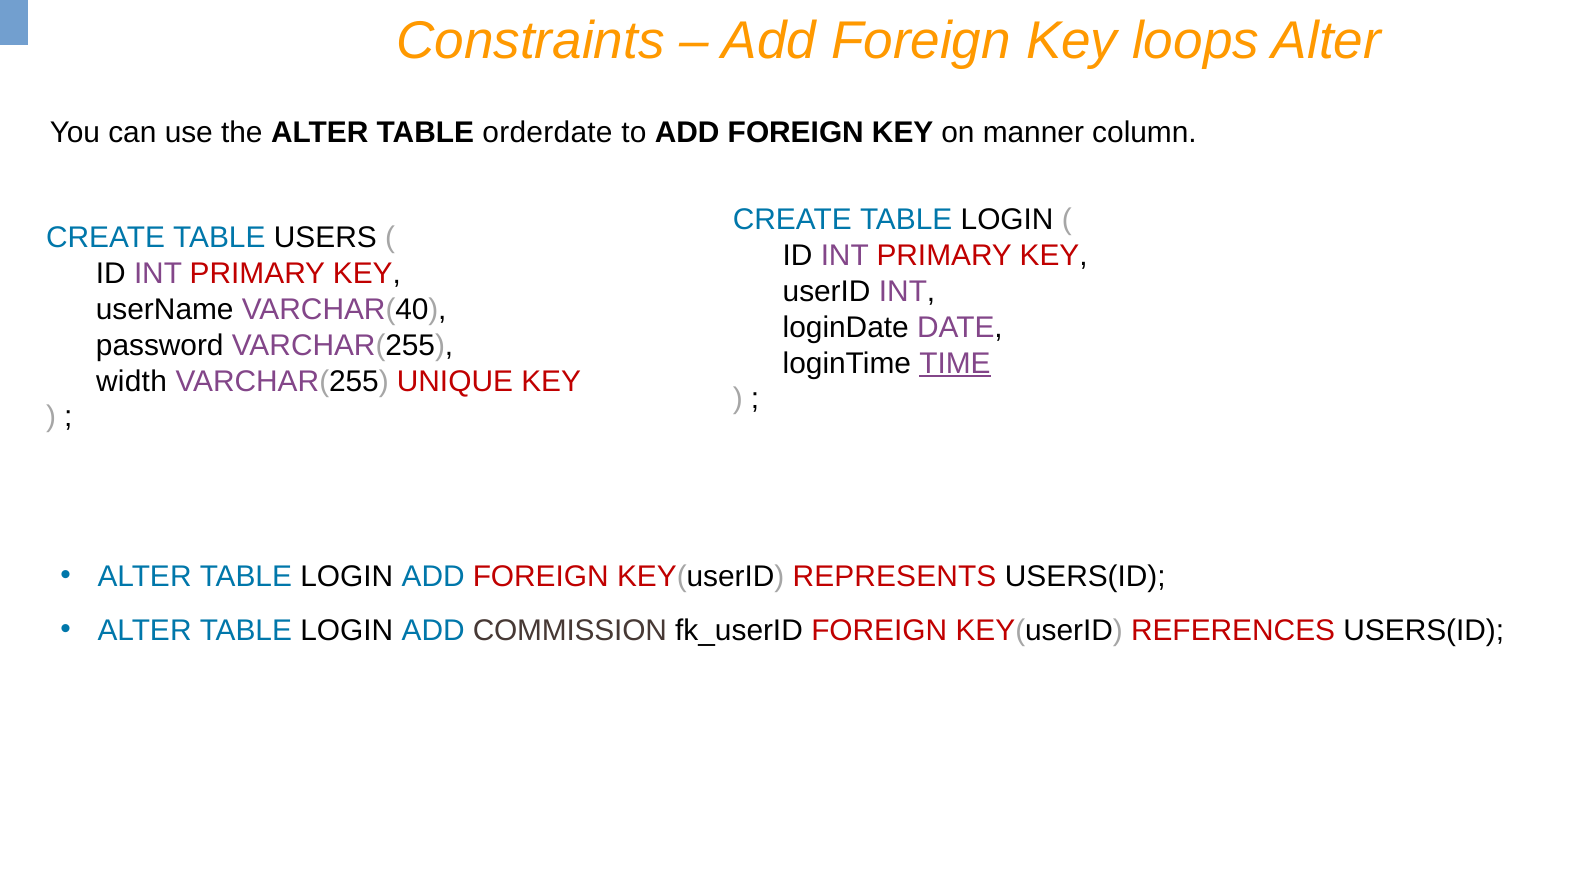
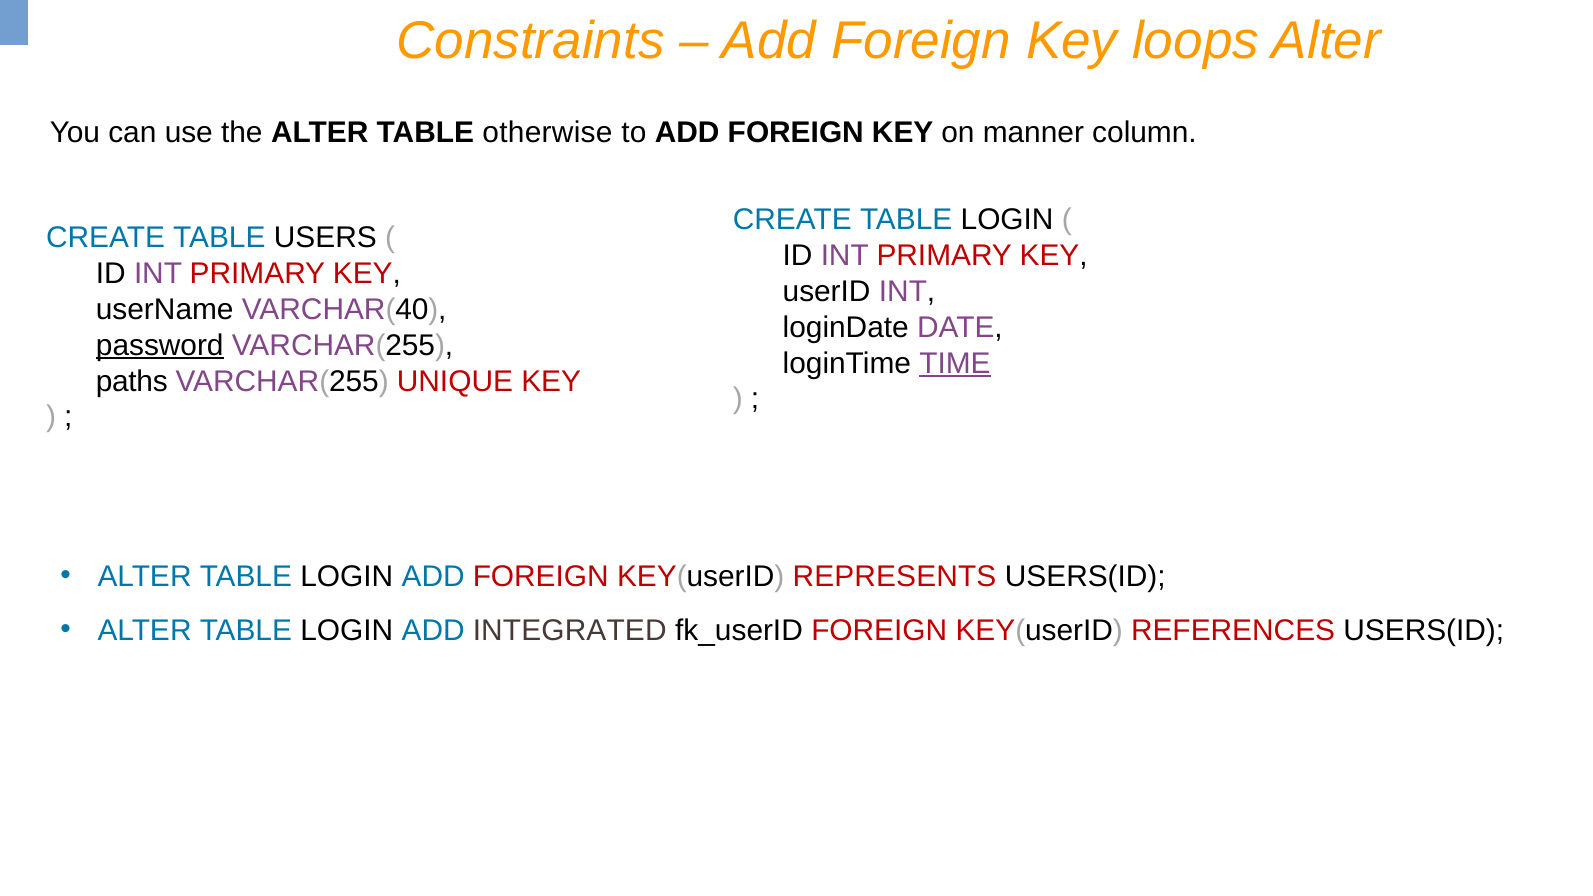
orderdate: orderdate -> otherwise
password underline: none -> present
width: width -> paths
COMMISSION: COMMISSION -> INTEGRATED
